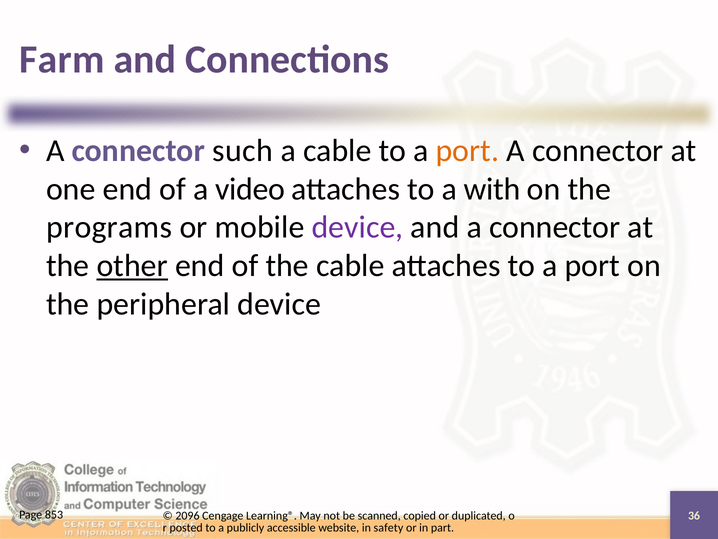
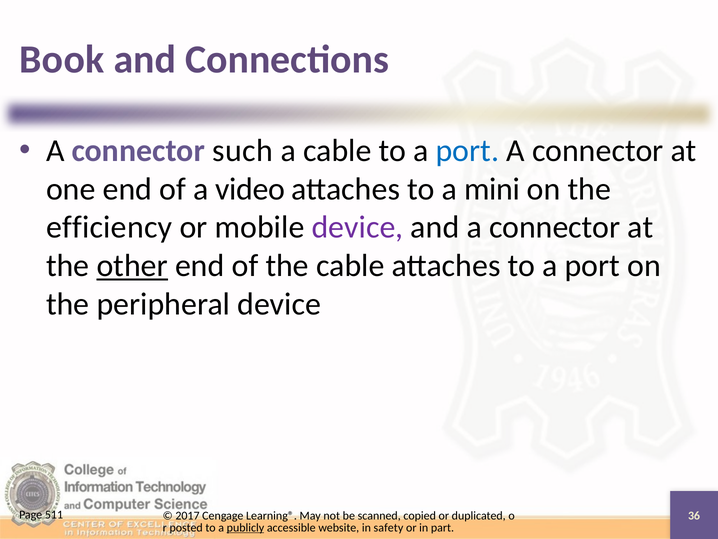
Farm: Farm -> Book
port at (467, 151) colour: orange -> blue
with: with -> mini
programs: programs -> efficiency
853: 853 -> 511
2096: 2096 -> 2017
publicly underline: none -> present
